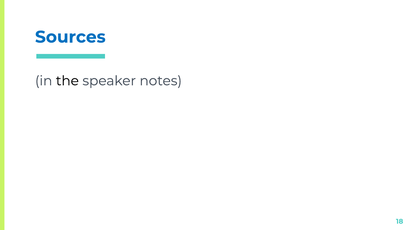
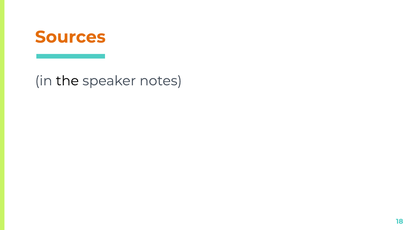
Sources colour: blue -> orange
